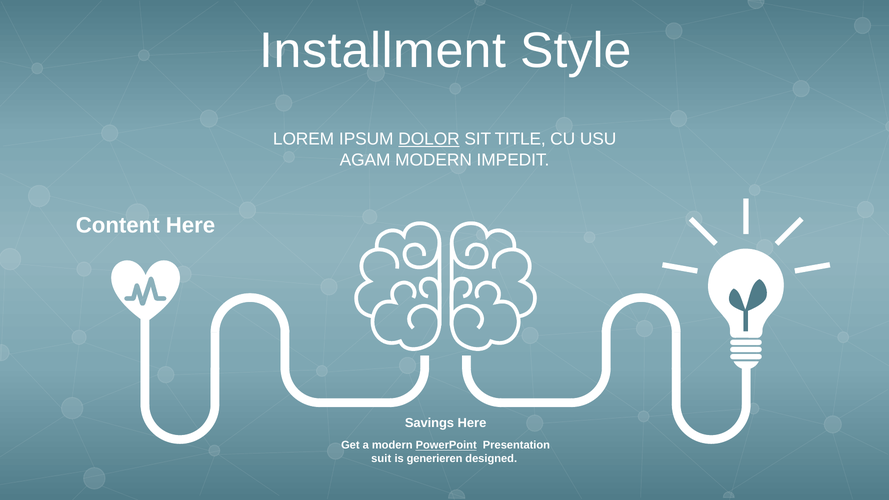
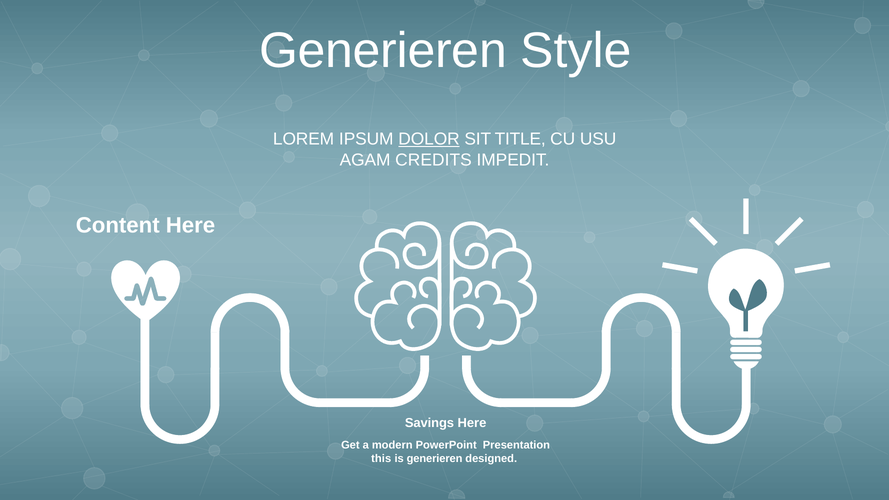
Installment at (383, 51): Installment -> Generieren
AGAM MODERN: MODERN -> CREDITS
PowerPoint underline: present -> none
suit: suit -> this
